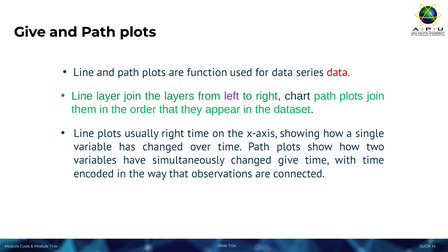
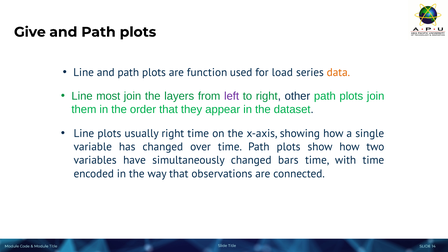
for data: data -> load
data at (338, 72) colour: red -> orange
layer: layer -> most
chart: chart -> other
changed give: give -> bars
